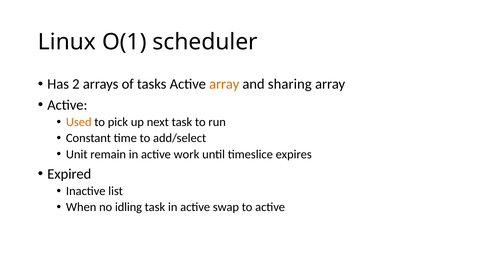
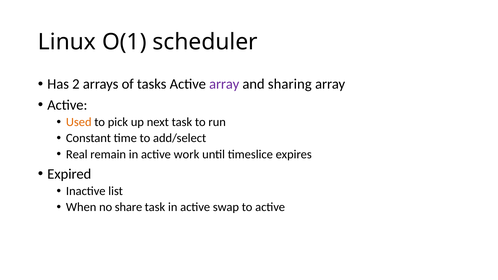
array at (224, 84) colour: orange -> purple
Unit: Unit -> Real
idling: idling -> share
